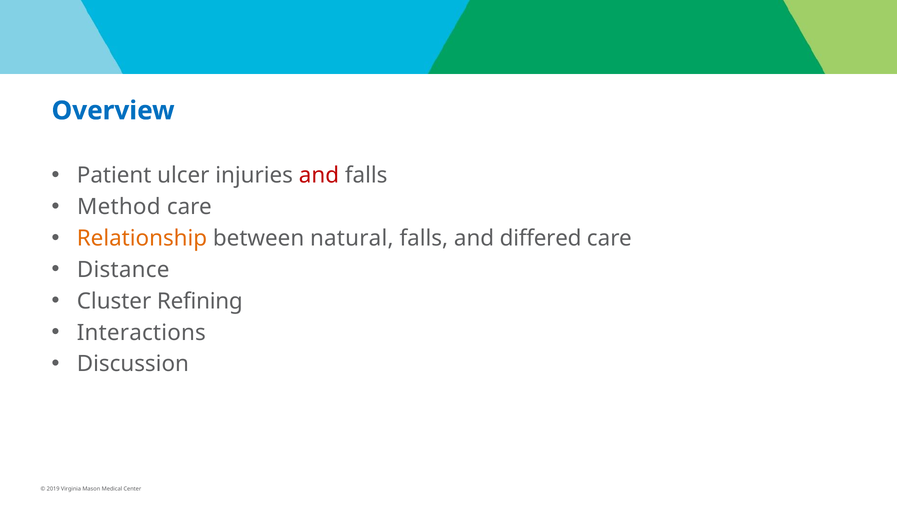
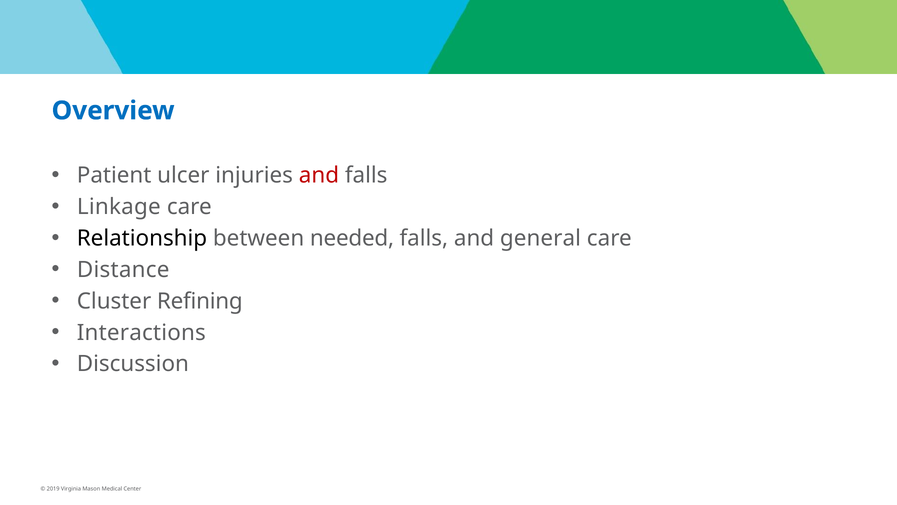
Method: Method -> Linkage
Relationship colour: orange -> black
natural: natural -> needed
differed: differed -> general
